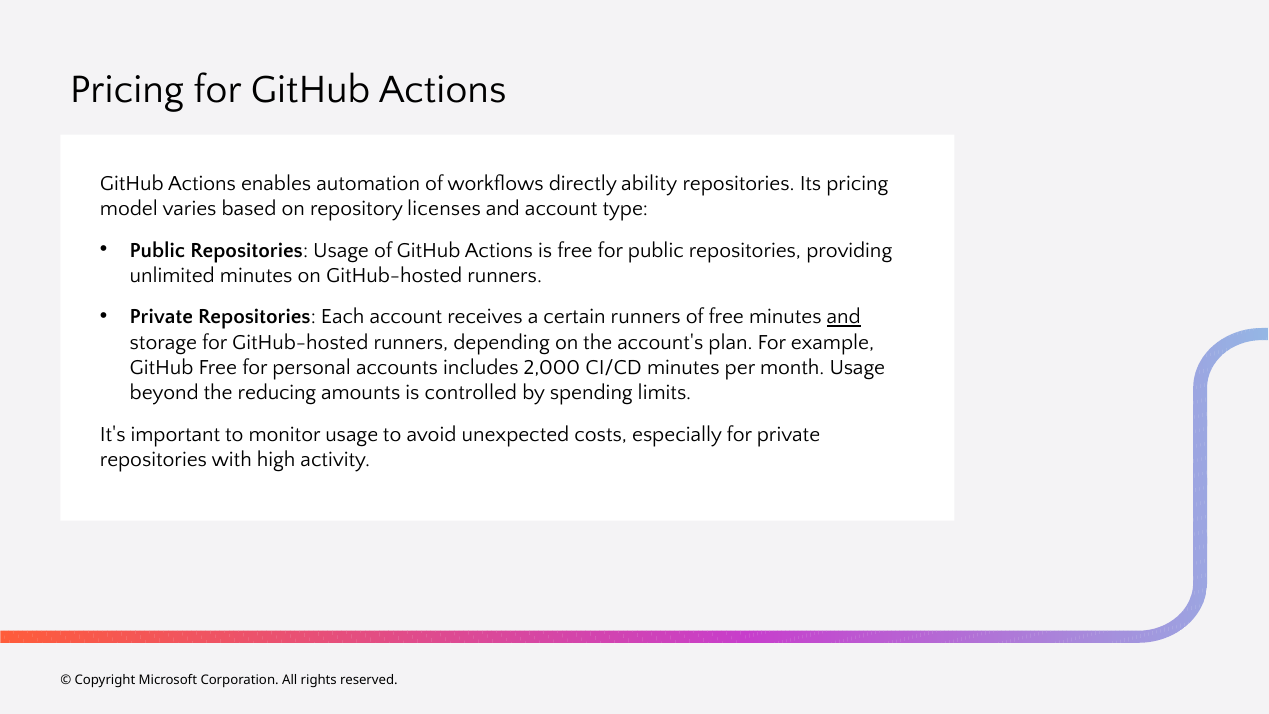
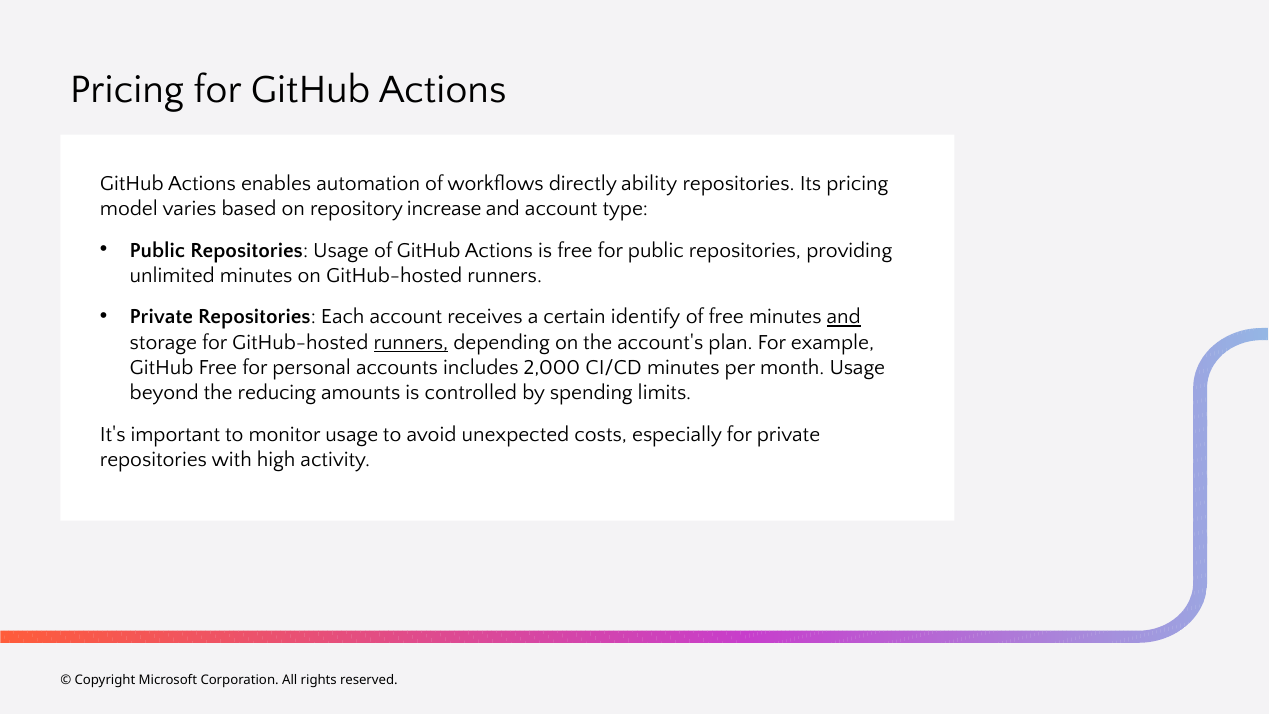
licenses: licenses -> increase
certain runners: runners -> identify
runners at (411, 342) underline: none -> present
